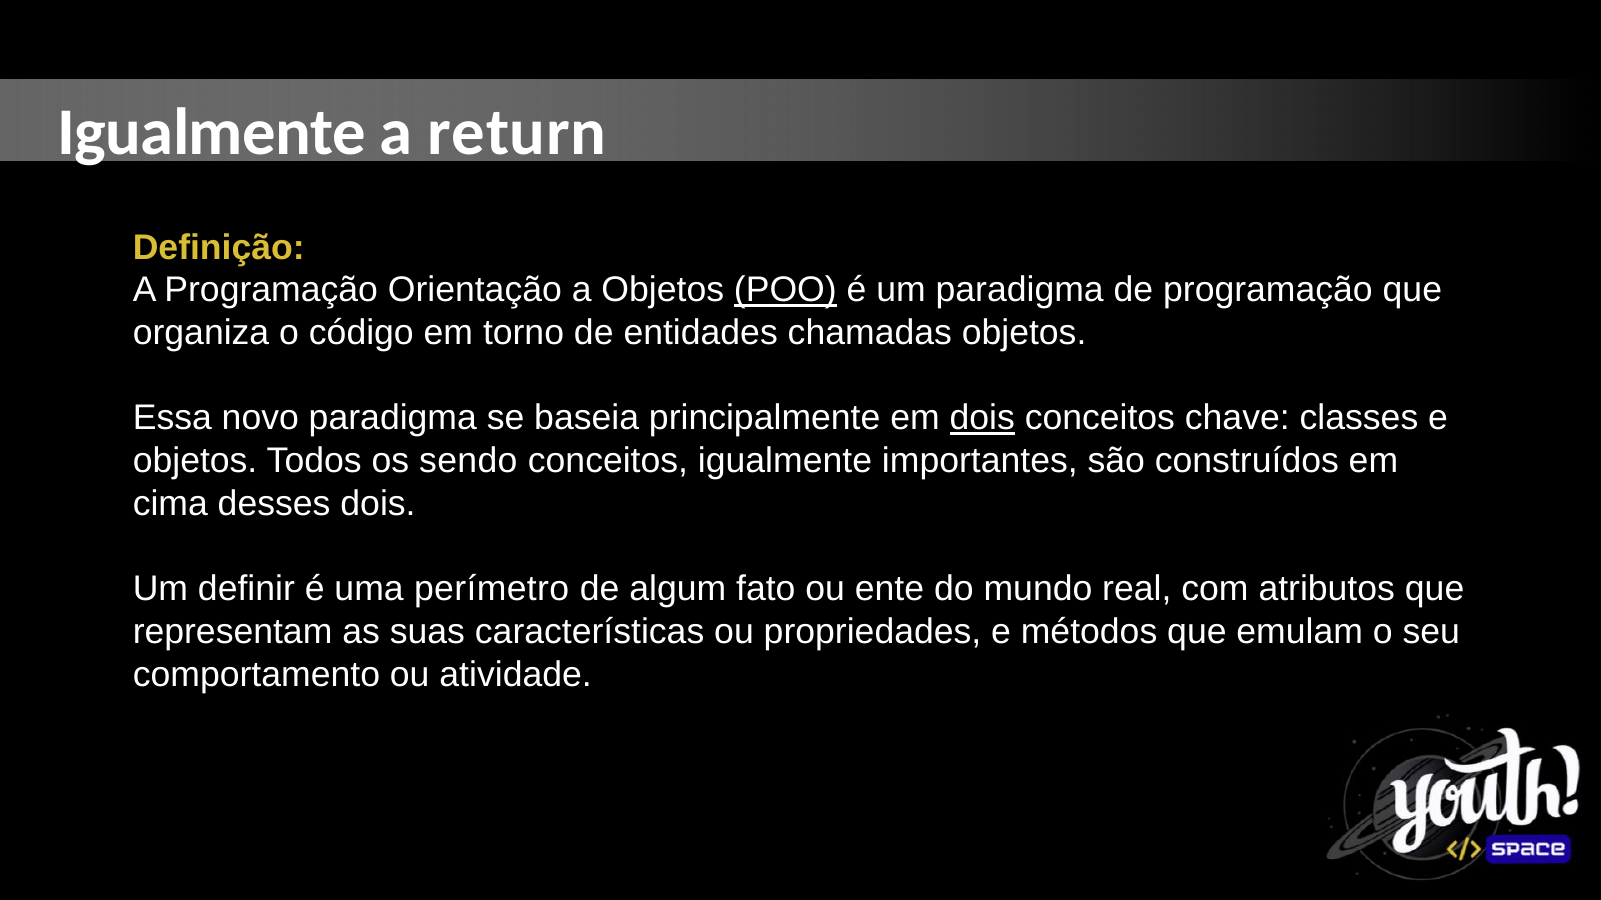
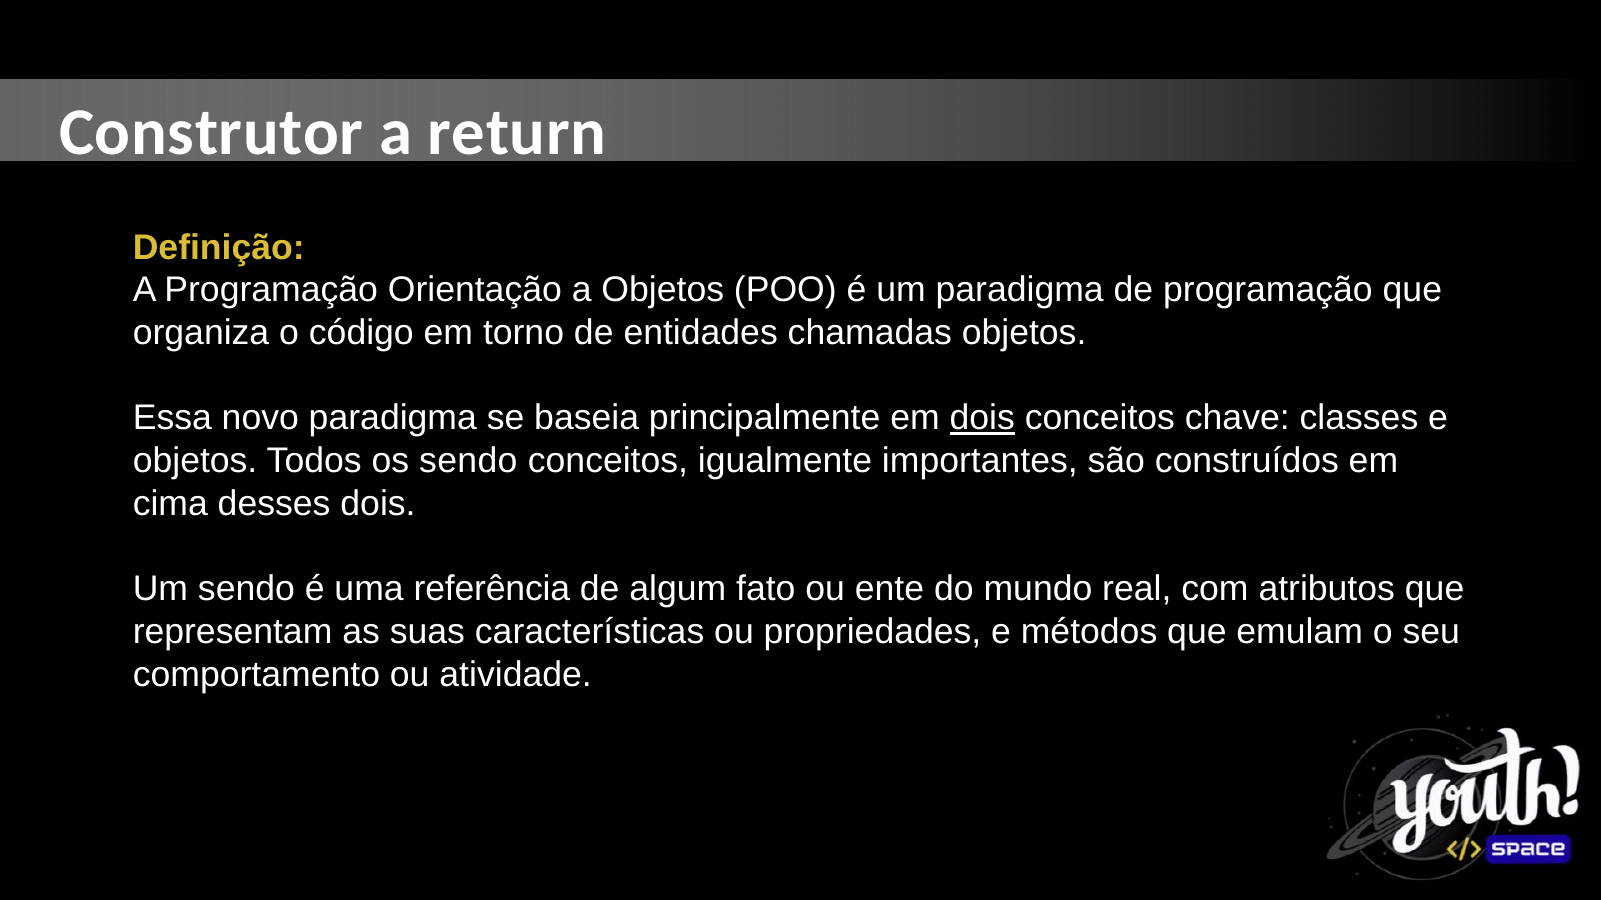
Igualmente at (212, 132): Igualmente -> Construtor
POO underline: present -> none
Um definir: definir -> sendo
perímetro: perímetro -> referência
